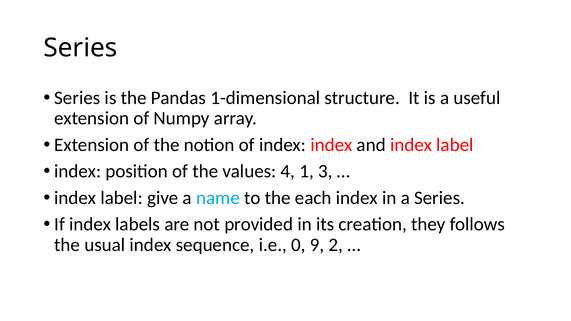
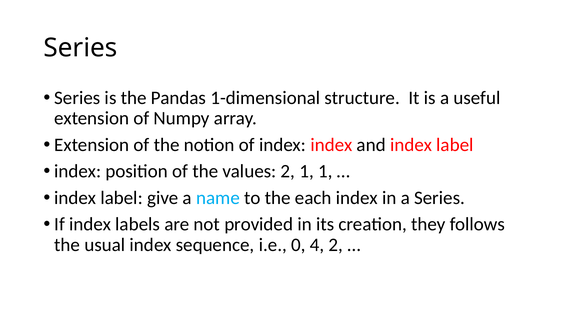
values 4: 4 -> 2
1 3: 3 -> 1
9: 9 -> 4
